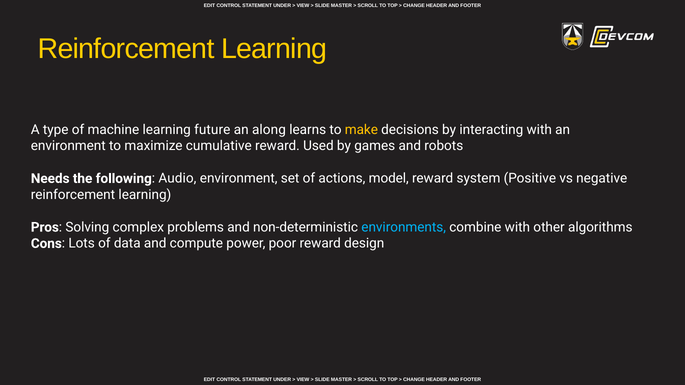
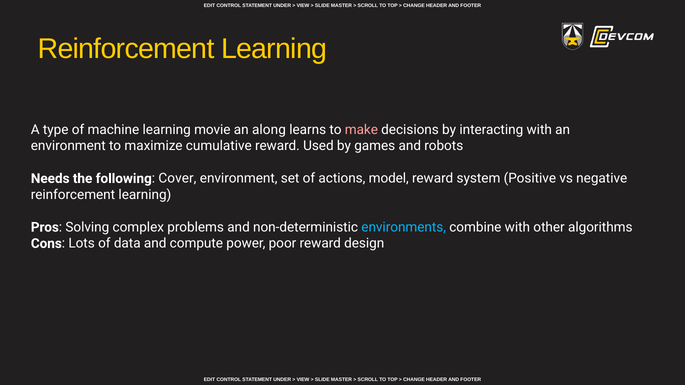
future: future -> movie
make colour: yellow -> pink
Audio: Audio -> Cover
